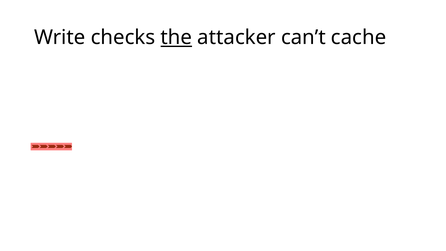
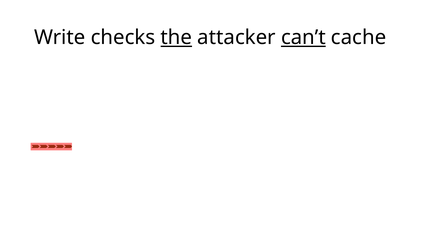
can’t underline: none -> present
